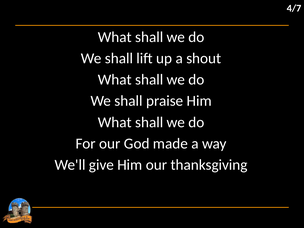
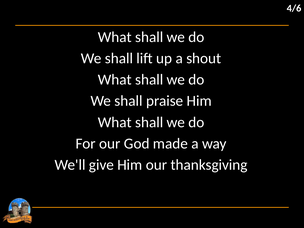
4/7: 4/7 -> 4/6
